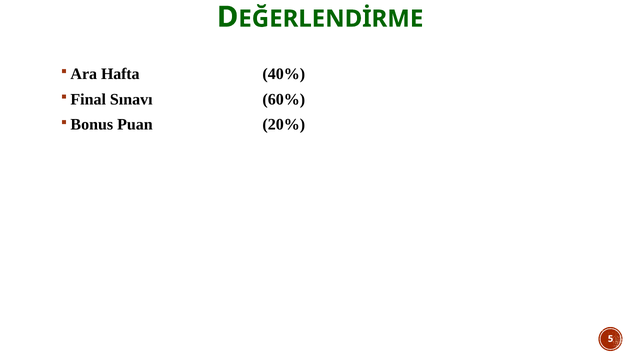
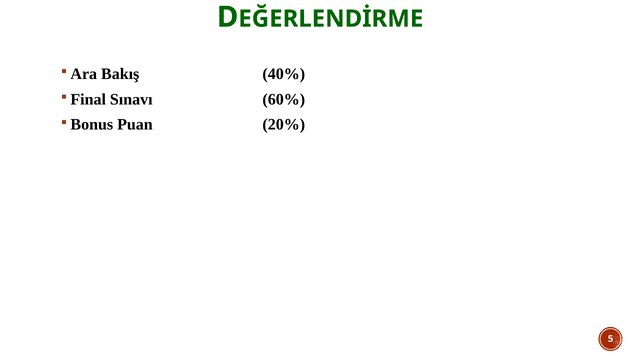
Hafta: Hafta -> Bakış
